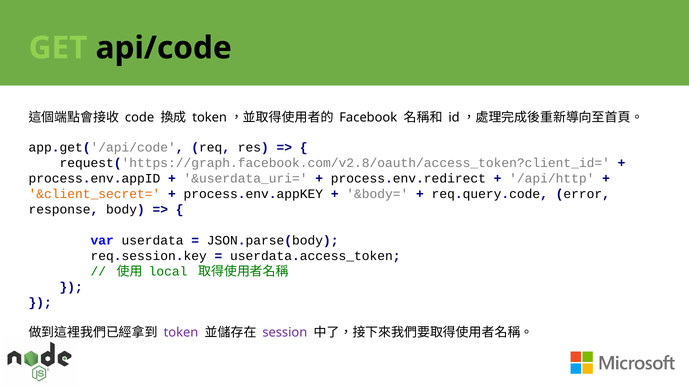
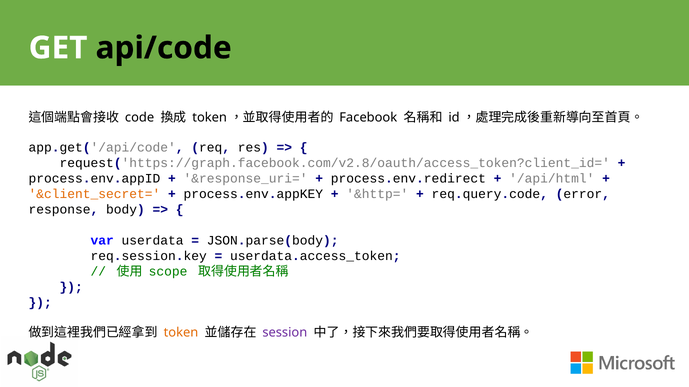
GET colour: light green -> white
&userdata_uri=: &userdata_uri= -> &response_uri=
/api/http: /api/http -> /api/html
&body=: &body= -> &http=
local: local -> scope
token colour: purple -> orange
